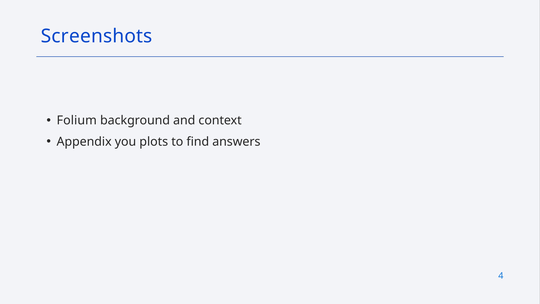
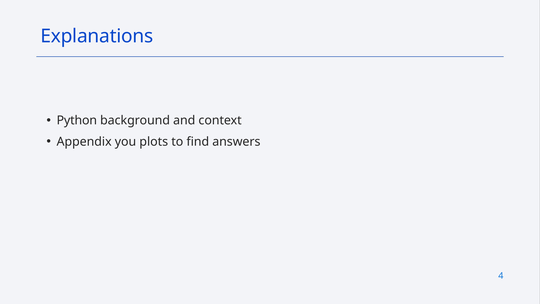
Screenshots: Screenshots -> Explanations
Folium: Folium -> Python
